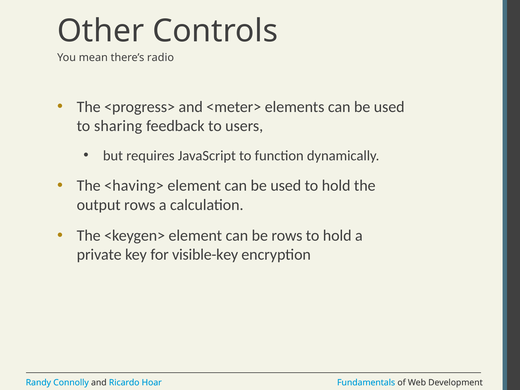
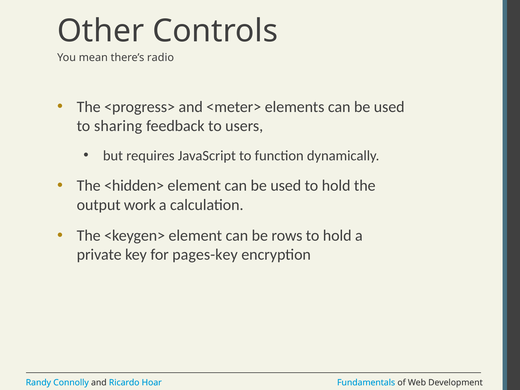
<having>: <having> -> <hidden>
output rows: rows -> work
visible-key: visible-key -> pages-key
